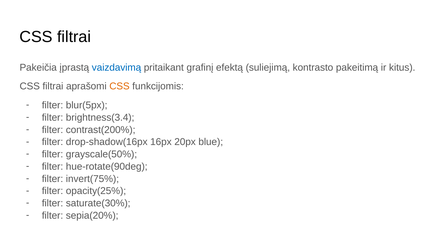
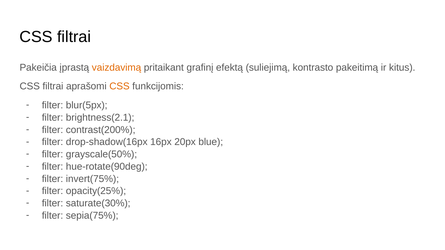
vaizdavimą colour: blue -> orange
brightness(3.4: brightness(3.4 -> brightness(2.1
sepia(20%: sepia(20% -> sepia(75%
